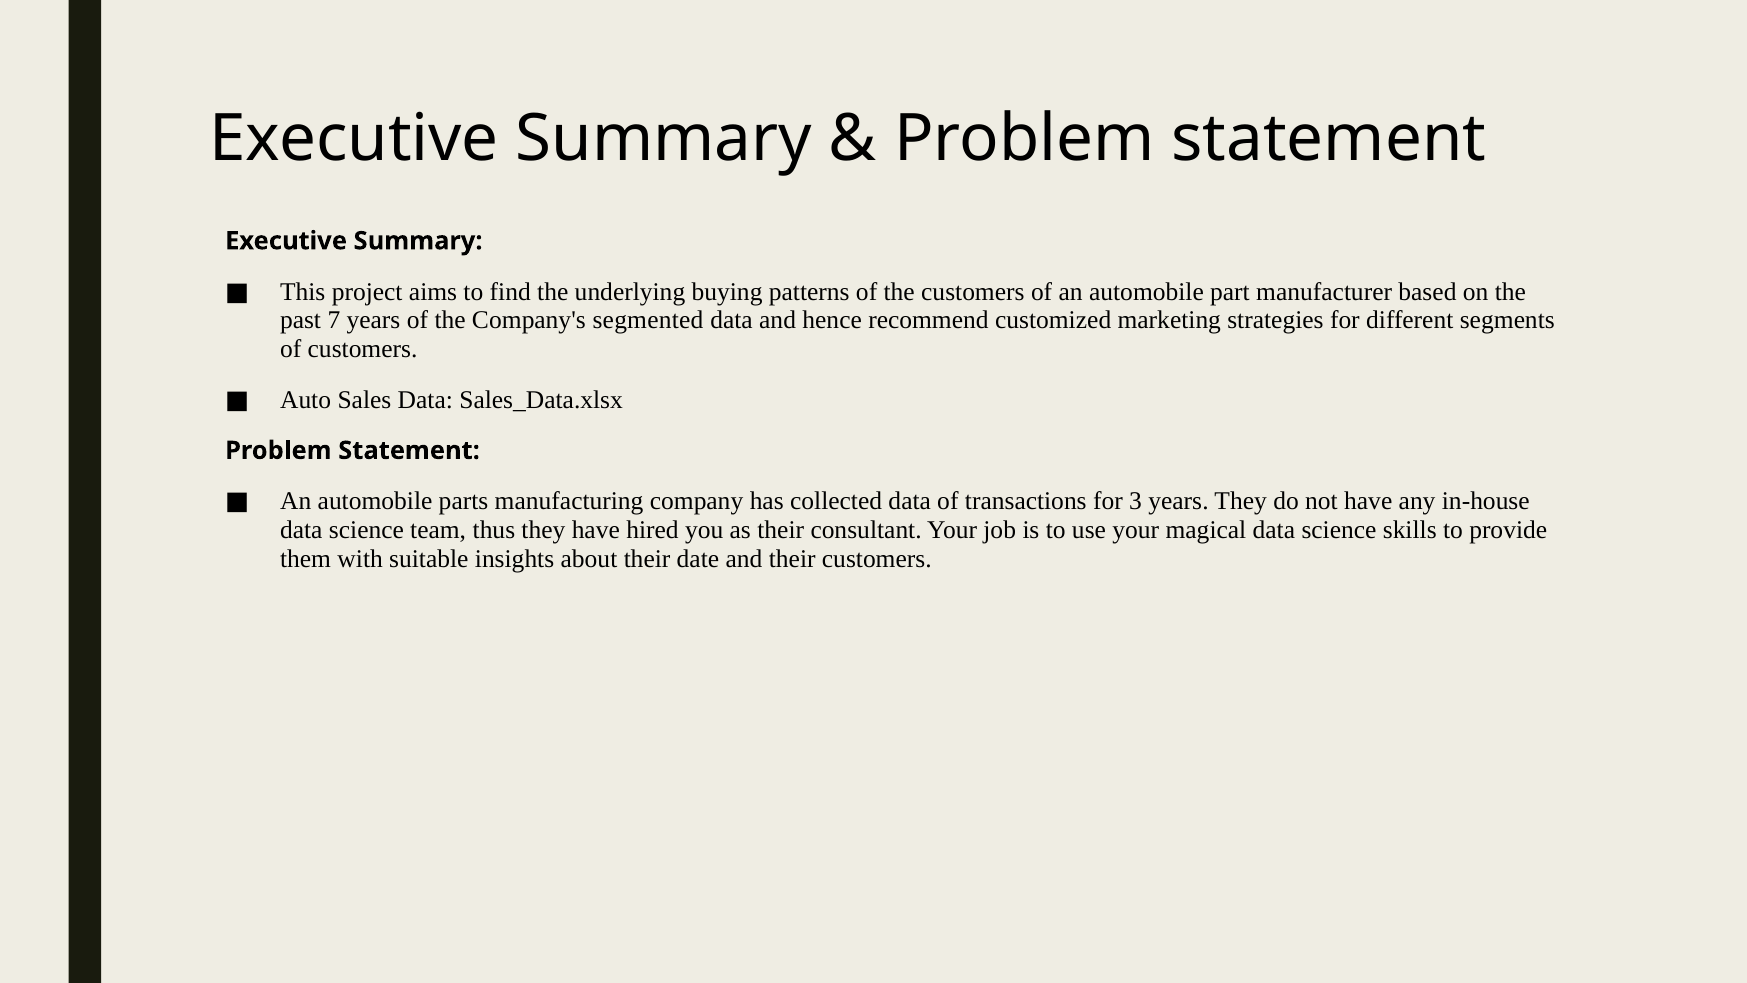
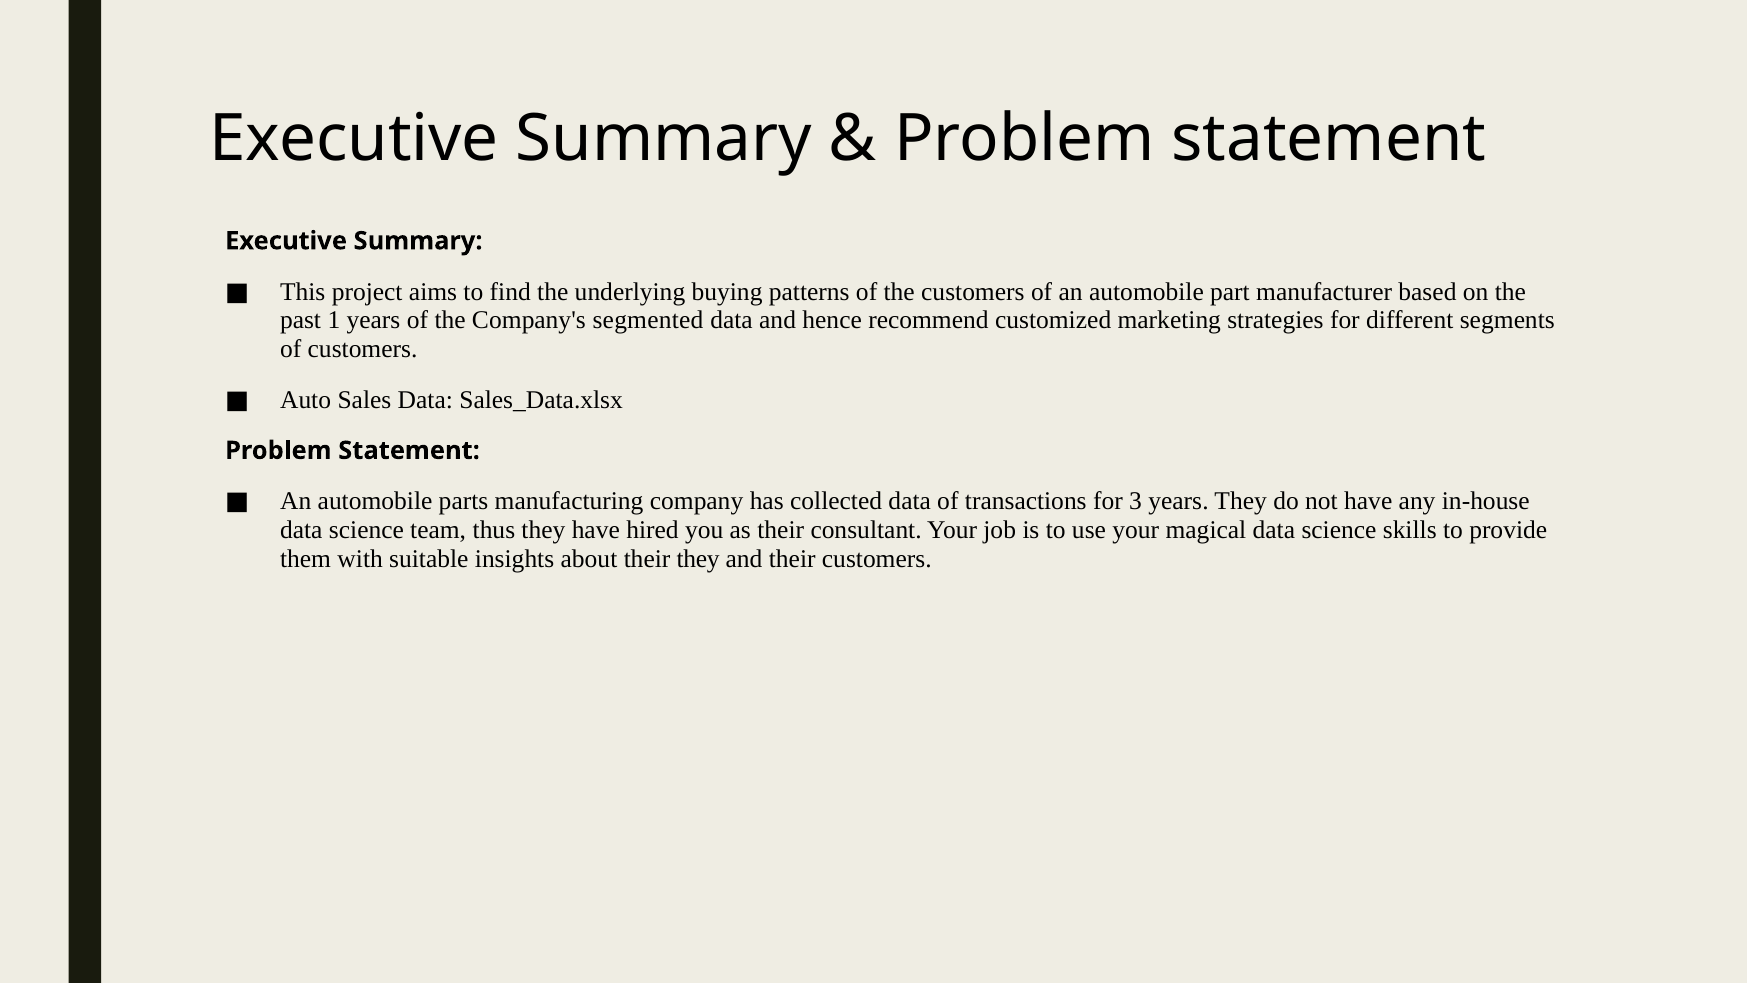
7: 7 -> 1
their date: date -> they
